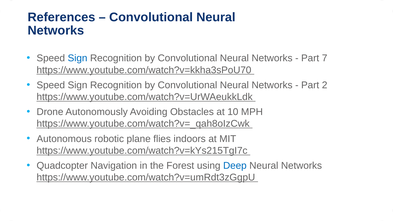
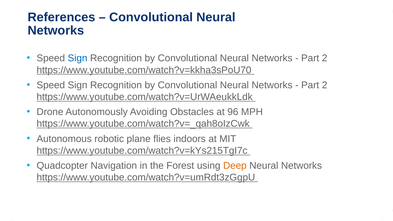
7 at (325, 58): 7 -> 2
10: 10 -> 96
Deep colour: blue -> orange
